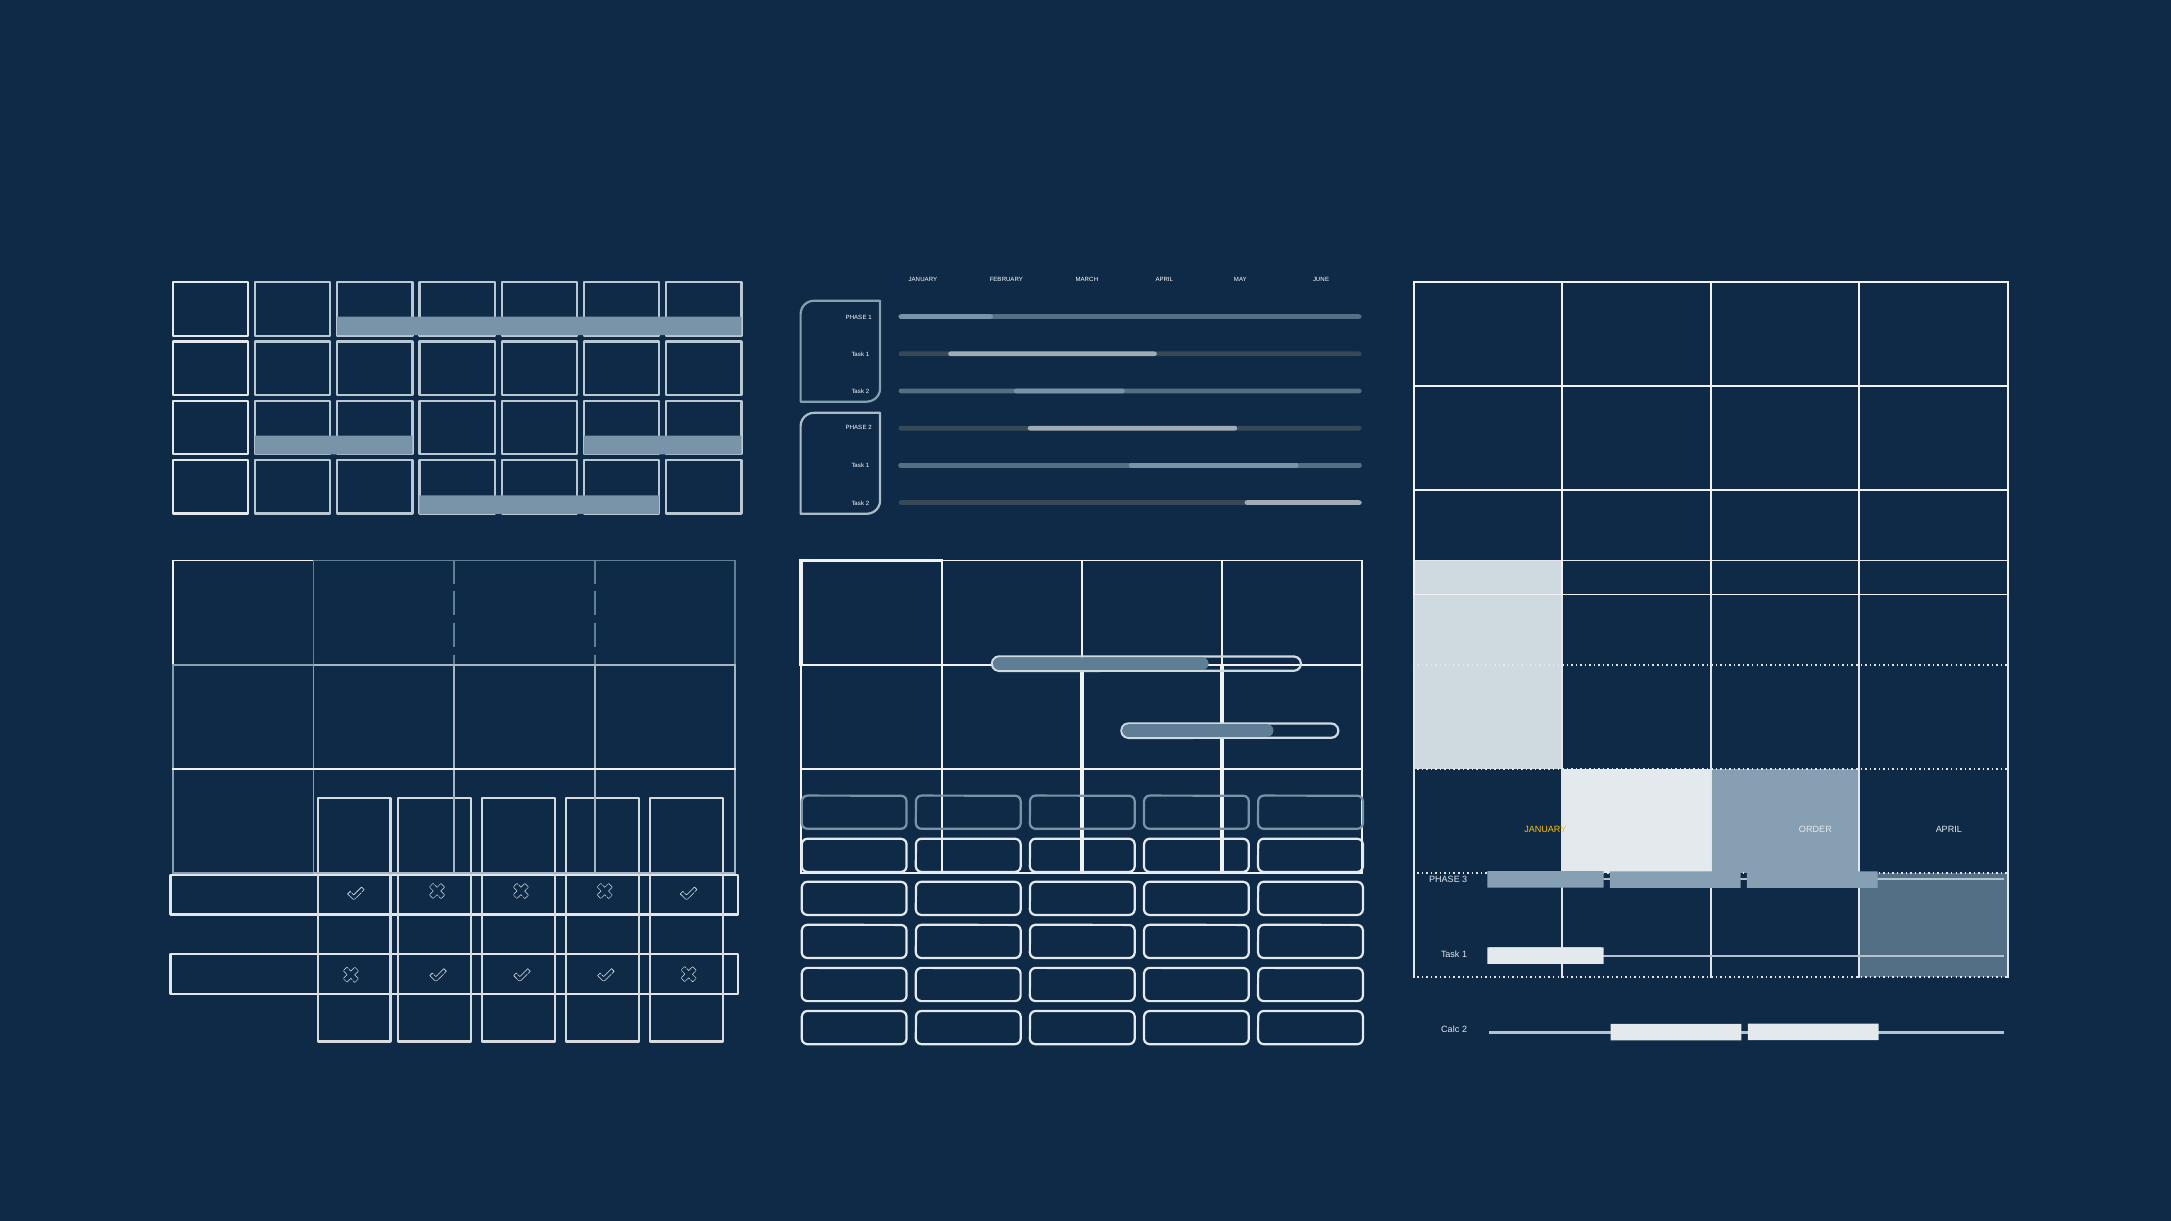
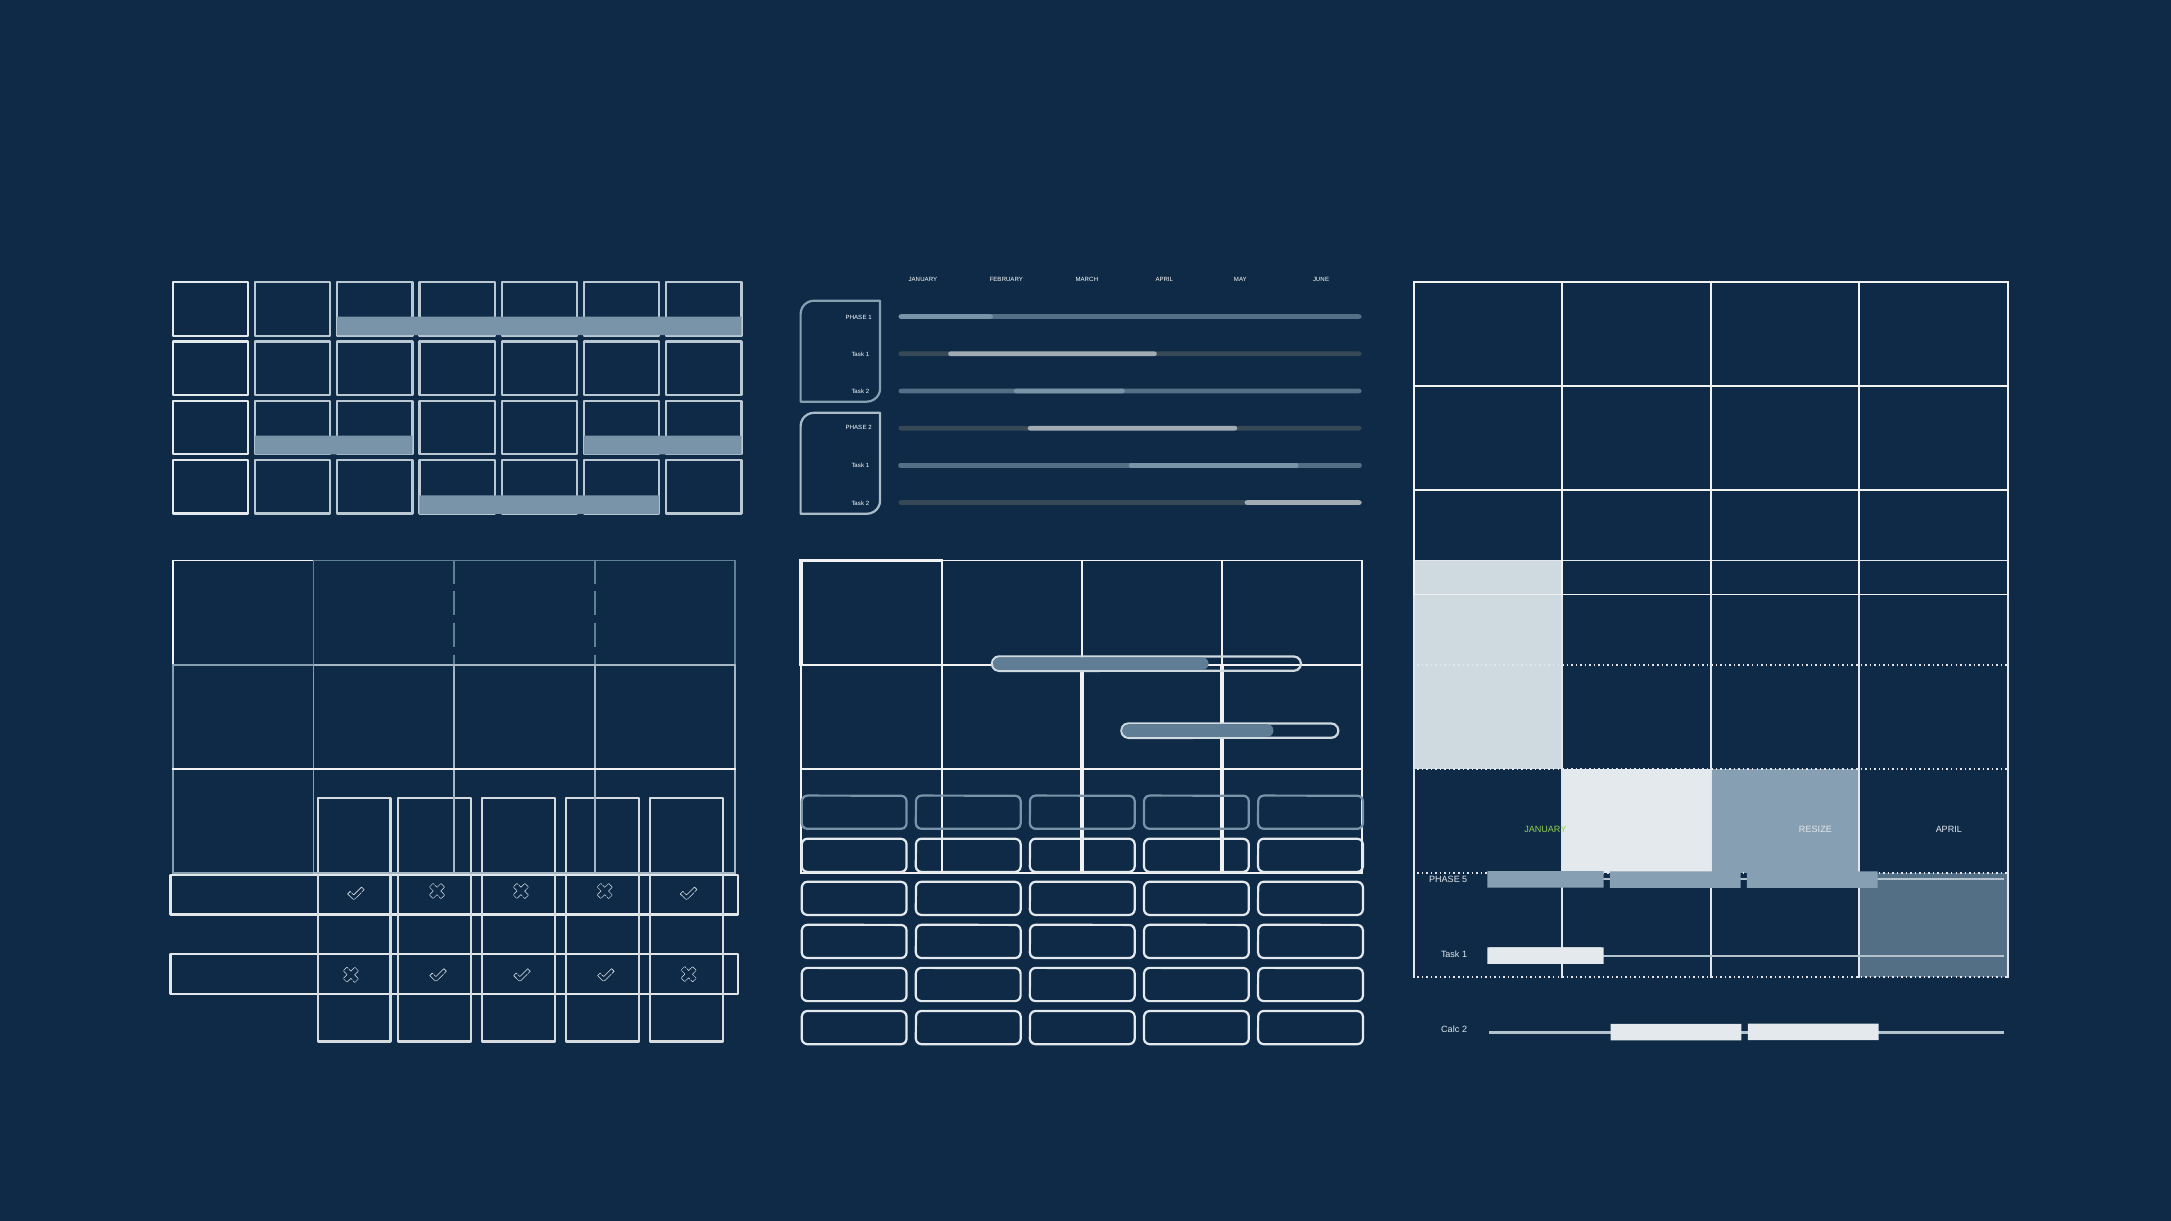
JANUARY at (1545, 830) colour: yellow -> light green
ORDER: ORDER -> RESIZE
3: 3 -> 5
